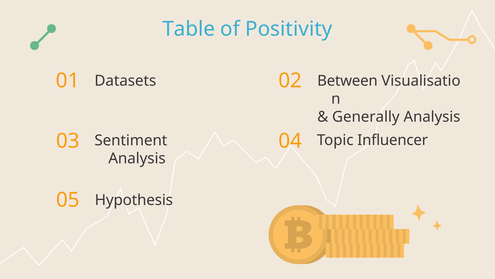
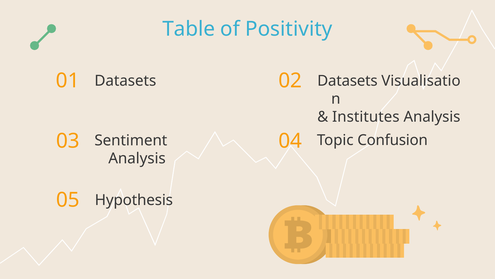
Between at (347, 81): Between -> Datasets
Generally: Generally -> Institutes
Influencer: Influencer -> Confusion
